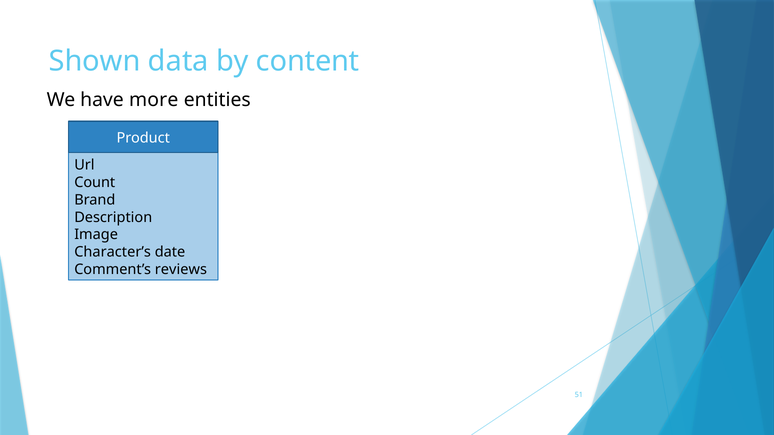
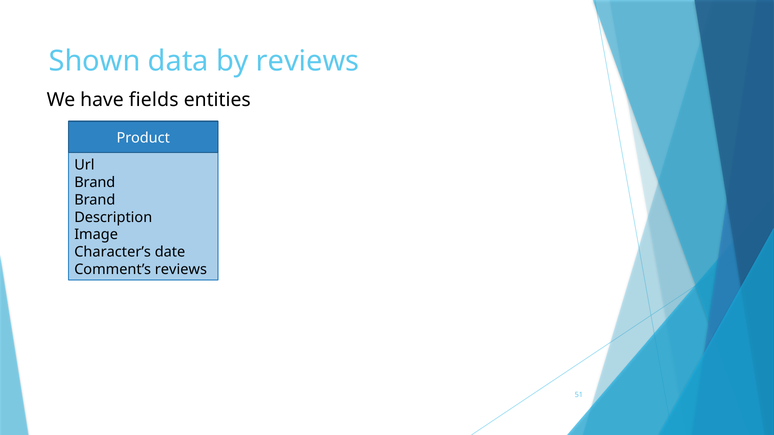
by content: content -> reviews
more: more -> fields
Count at (95, 183): Count -> Brand
